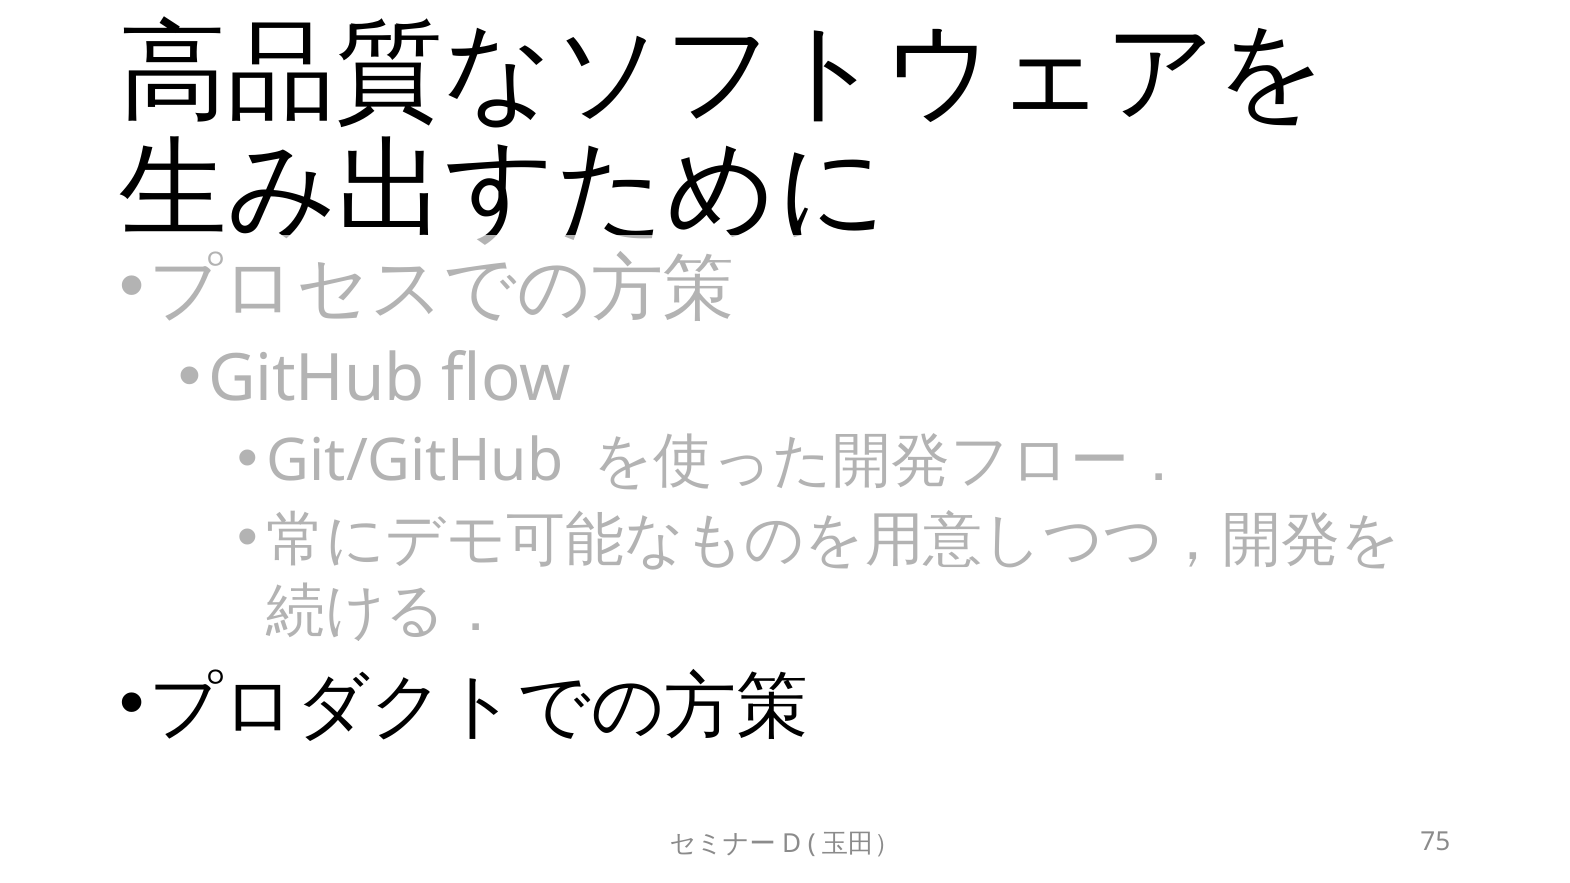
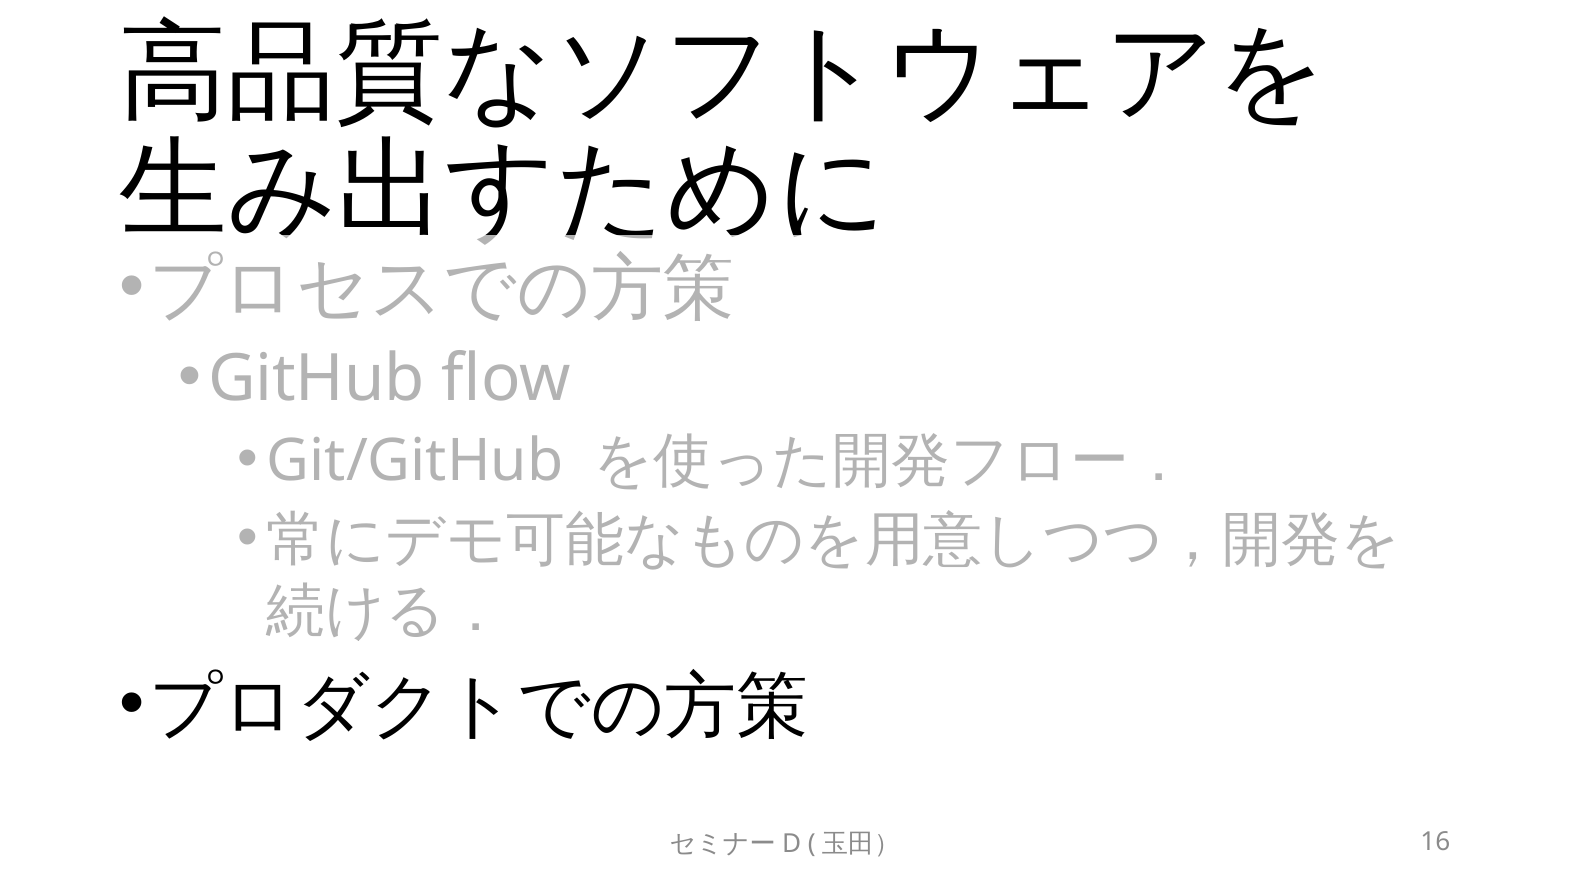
75: 75 -> 16
